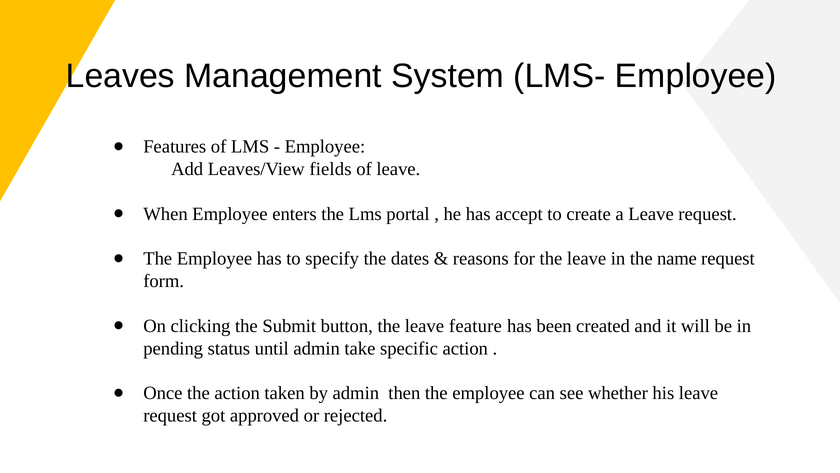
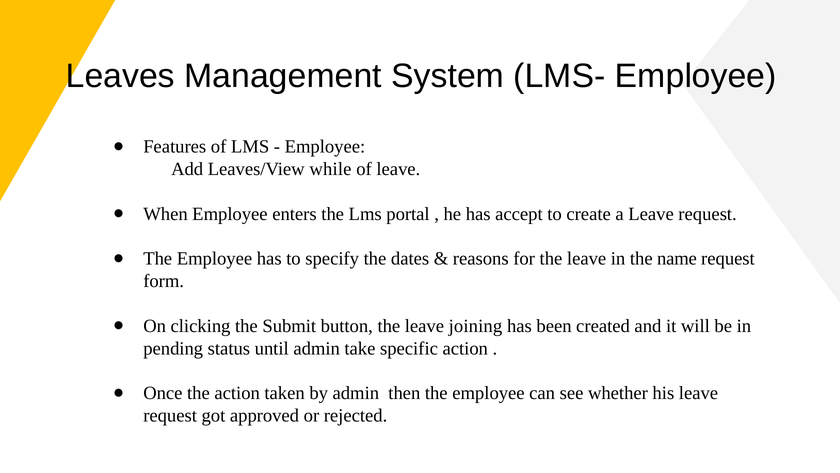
fields: fields -> while
feature: feature -> joining
